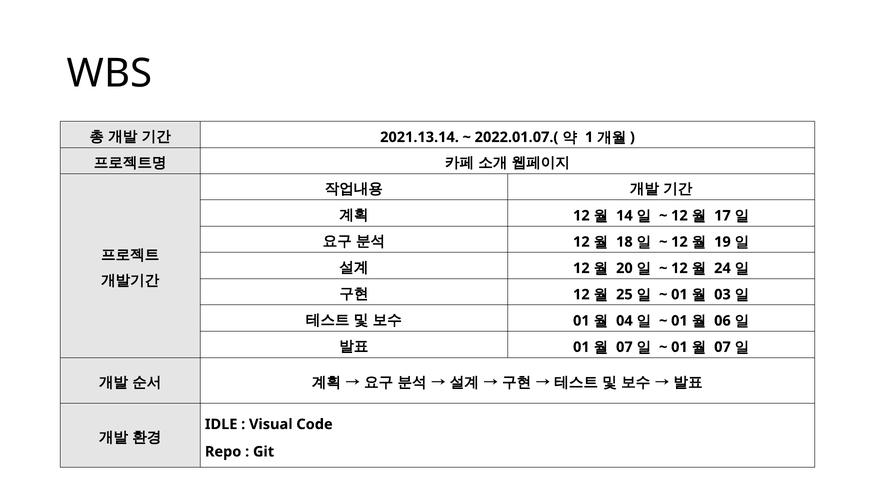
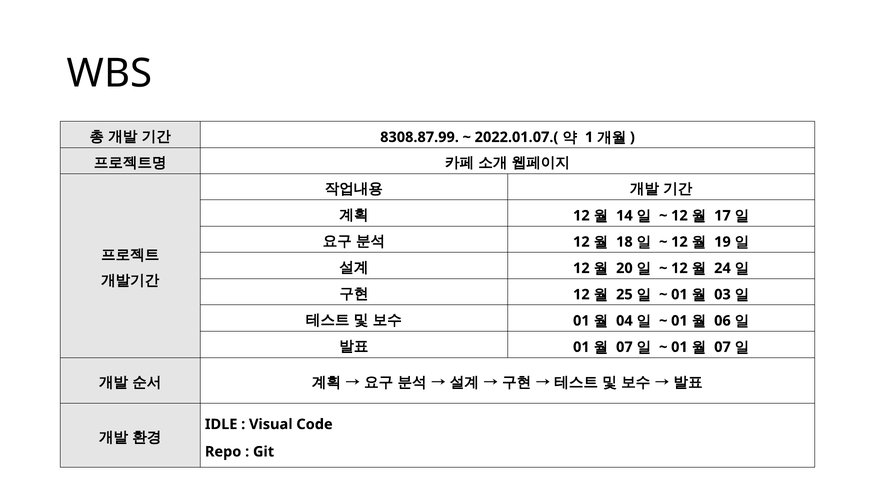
2021.13.14: 2021.13.14 -> 8308.87.99
